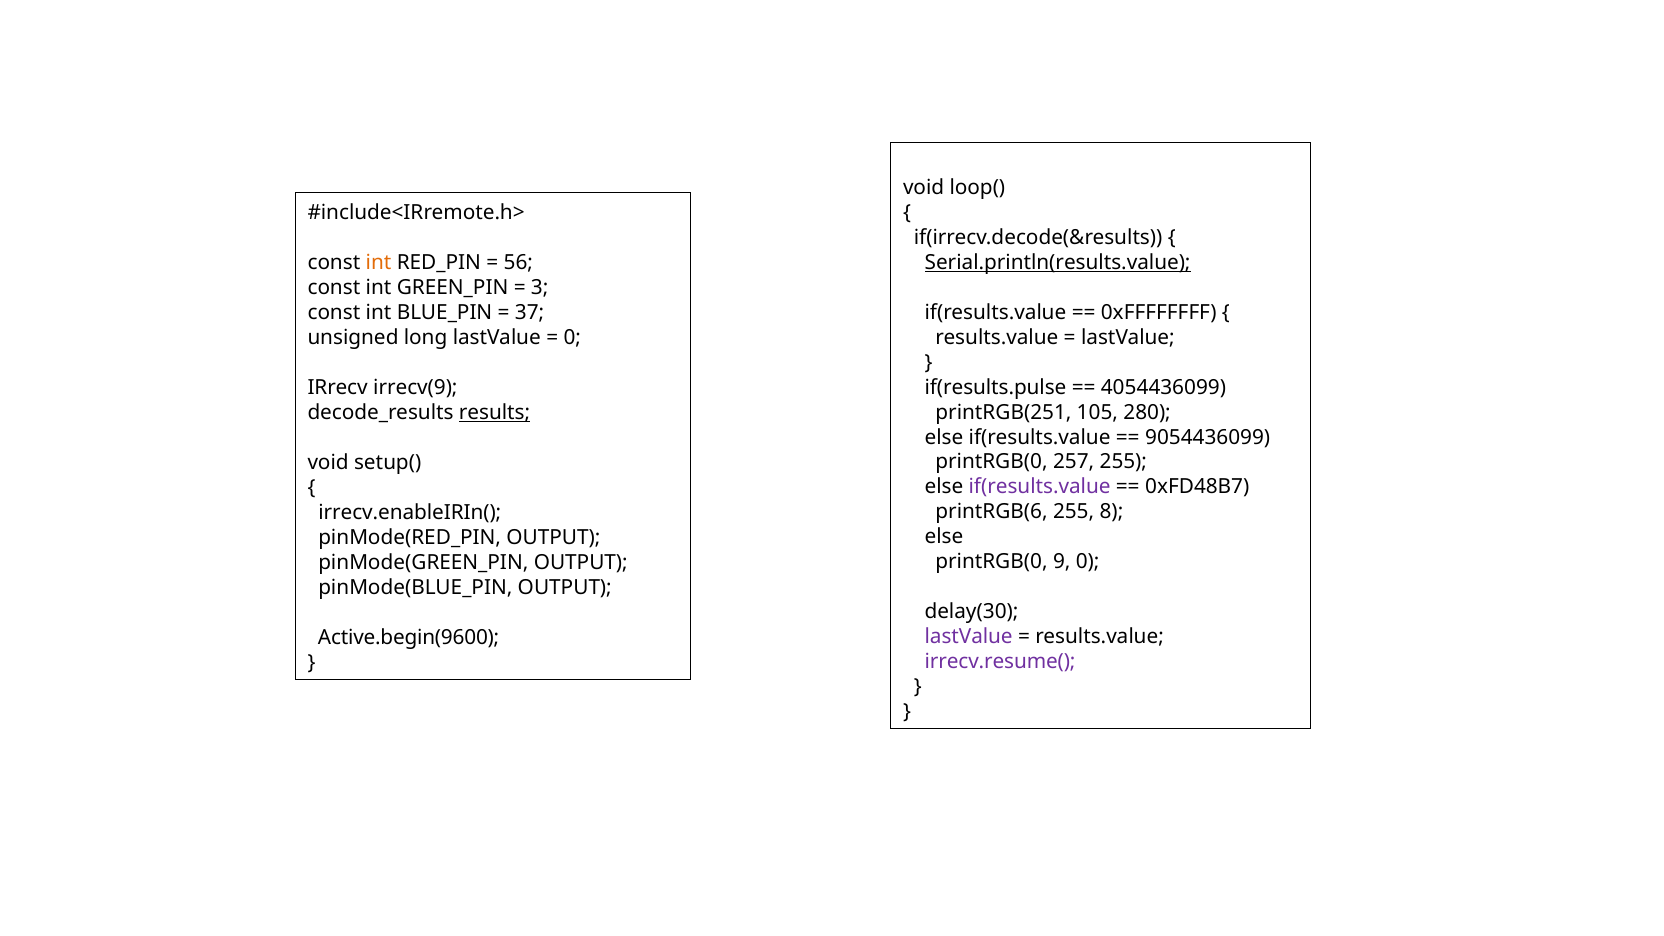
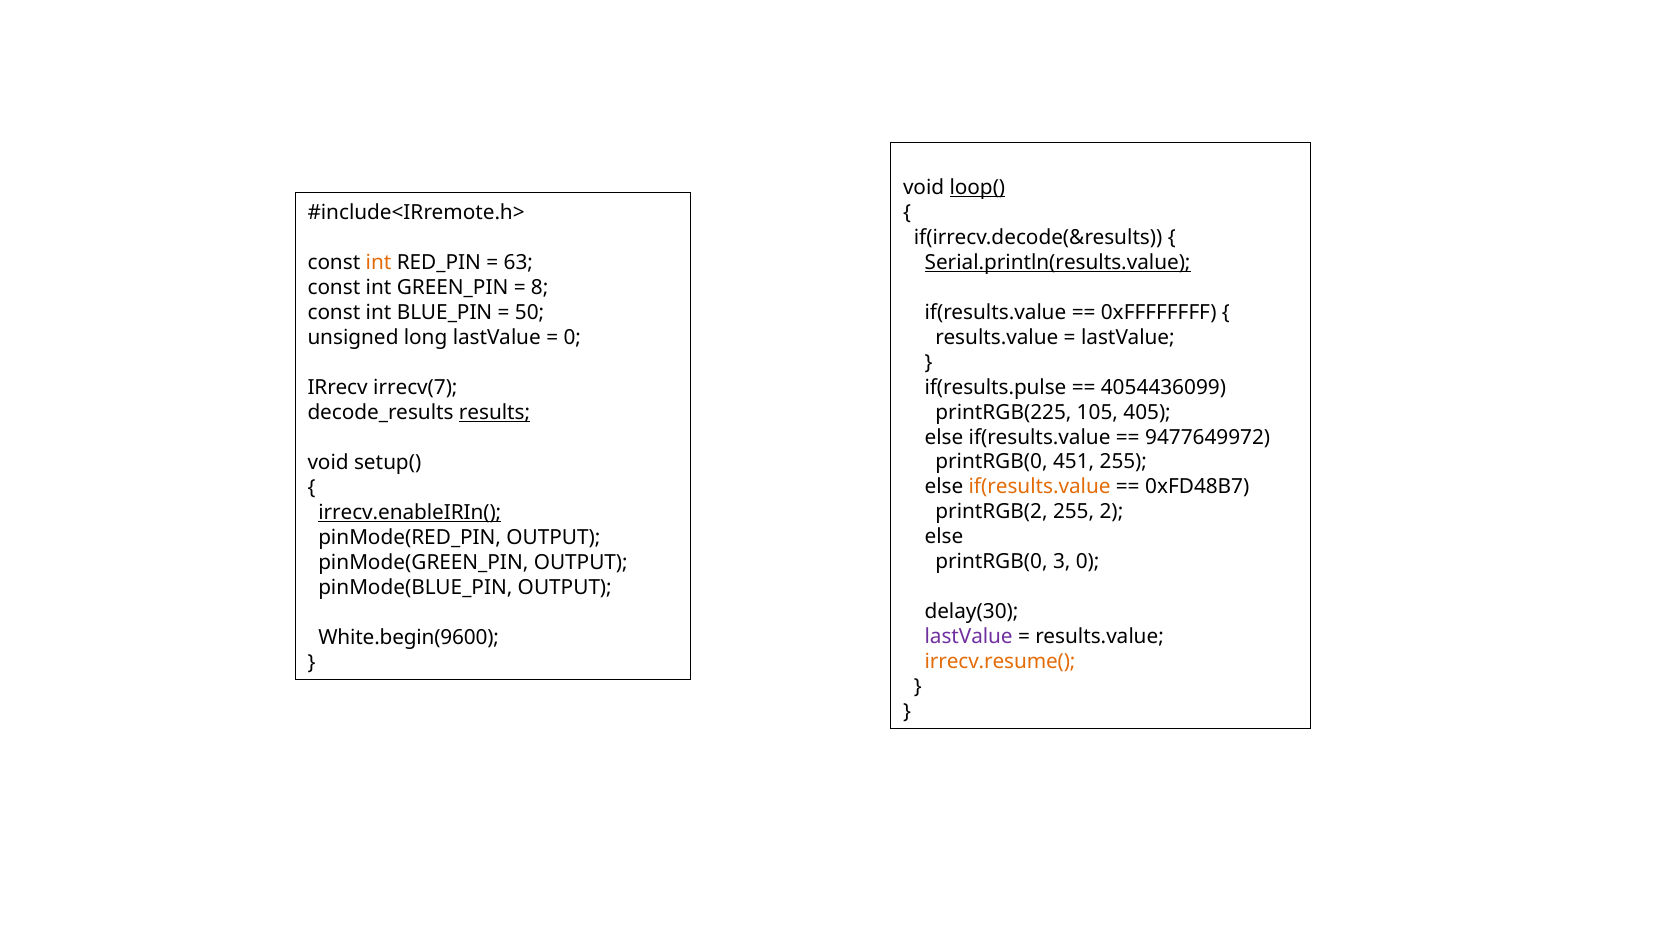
loop( underline: none -> present
56: 56 -> 63
3: 3 -> 8
37: 37 -> 50
irrecv(9: irrecv(9 -> irrecv(7
printRGB(251: printRGB(251 -> printRGB(225
280: 280 -> 405
9054436099: 9054436099 -> 9477649972
257: 257 -> 451
if(results.value at (1040, 487) colour: purple -> orange
printRGB(6: printRGB(6 -> printRGB(2
8: 8 -> 2
irrecv.enableIRIn( underline: none -> present
9: 9 -> 3
Active.begin(9600: Active.begin(9600 -> White.begin(9600
irrecv.resume( colour: purple -> orange
